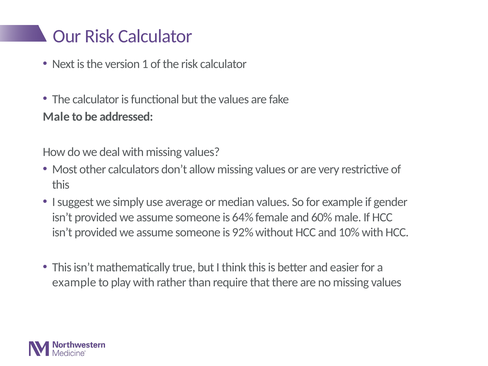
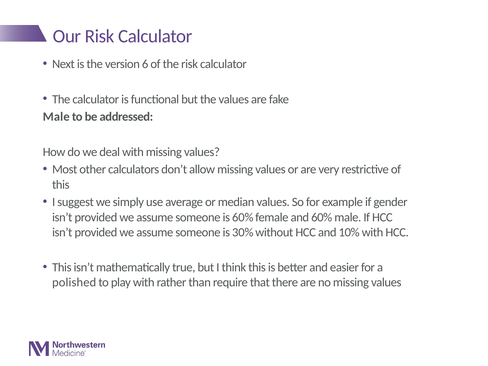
1: 1 -> 6
is 64%: 64% -> 60%
92%: 92% -> 30%
example at (74, 283): example -> polished
